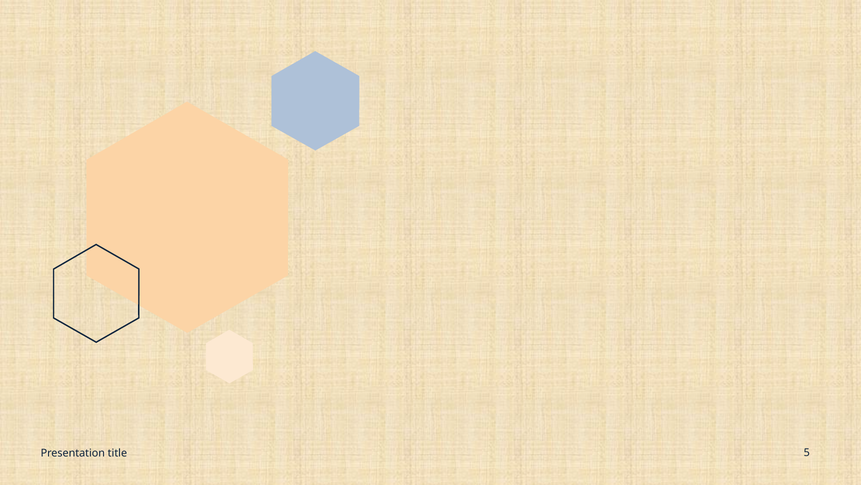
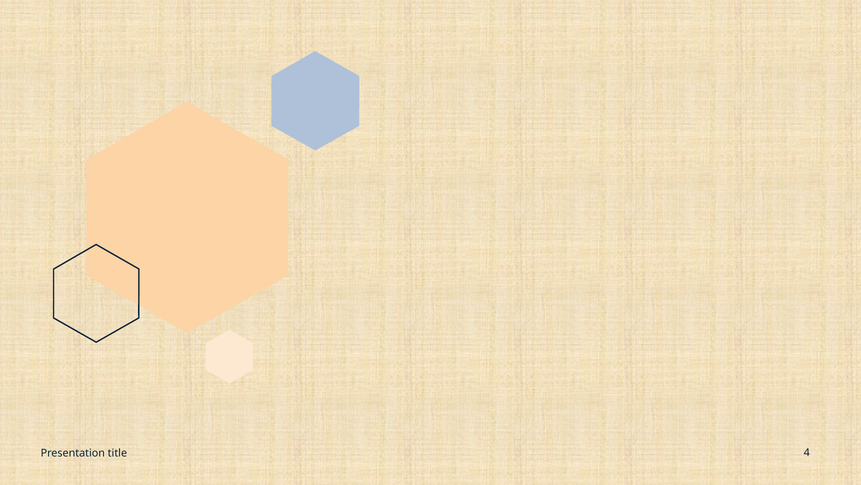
5: 5 -> 4
